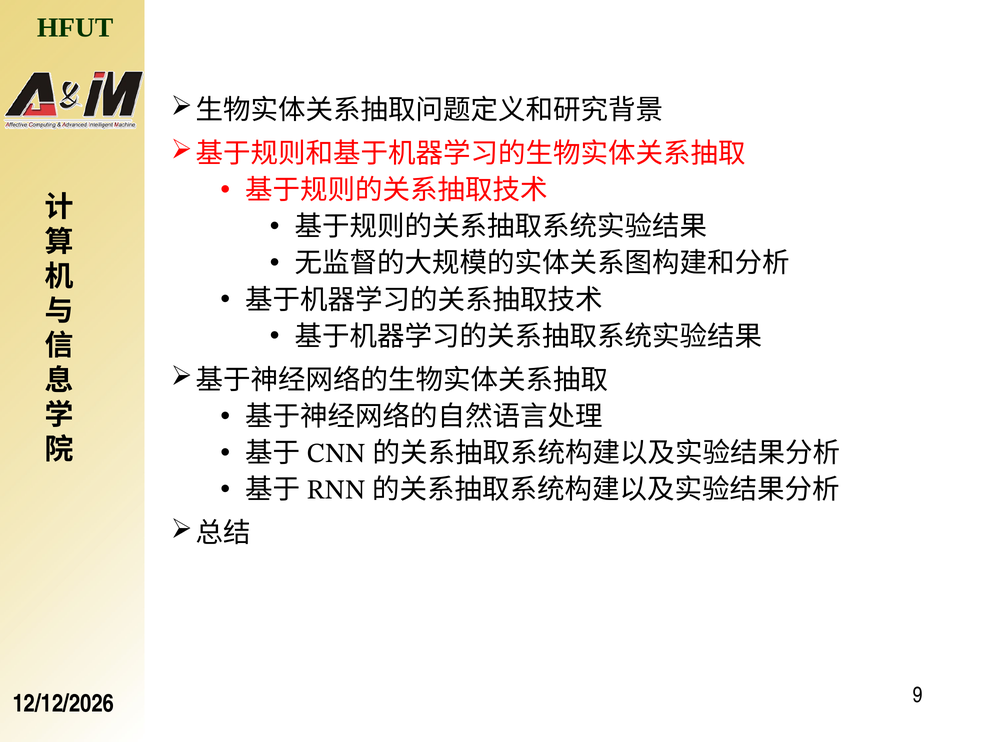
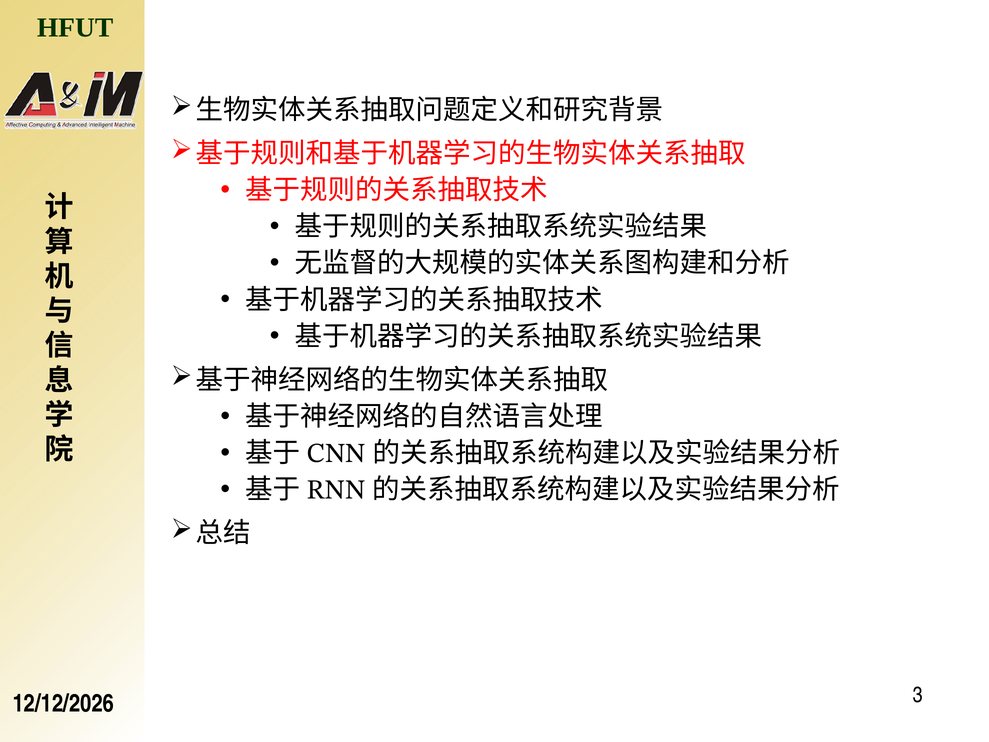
9: 9 -> 3
